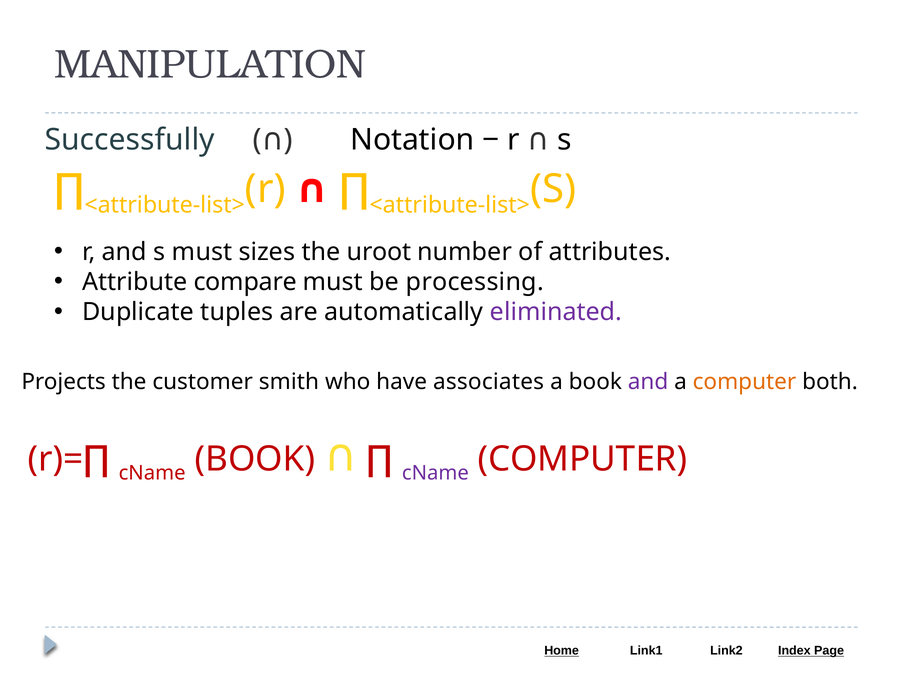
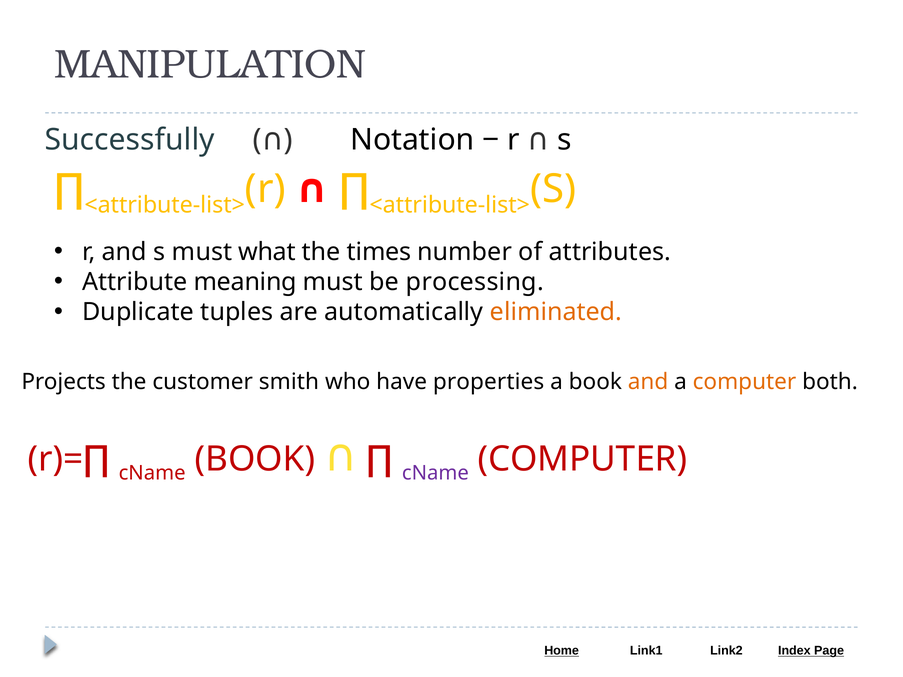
sizes: sizes -> what
uroot: uroot -> times
compare: compare -> meaning
eliminated colour: purple -> orange
associates: associates -> properties
and at (648, 382) colour: purple -> orange
